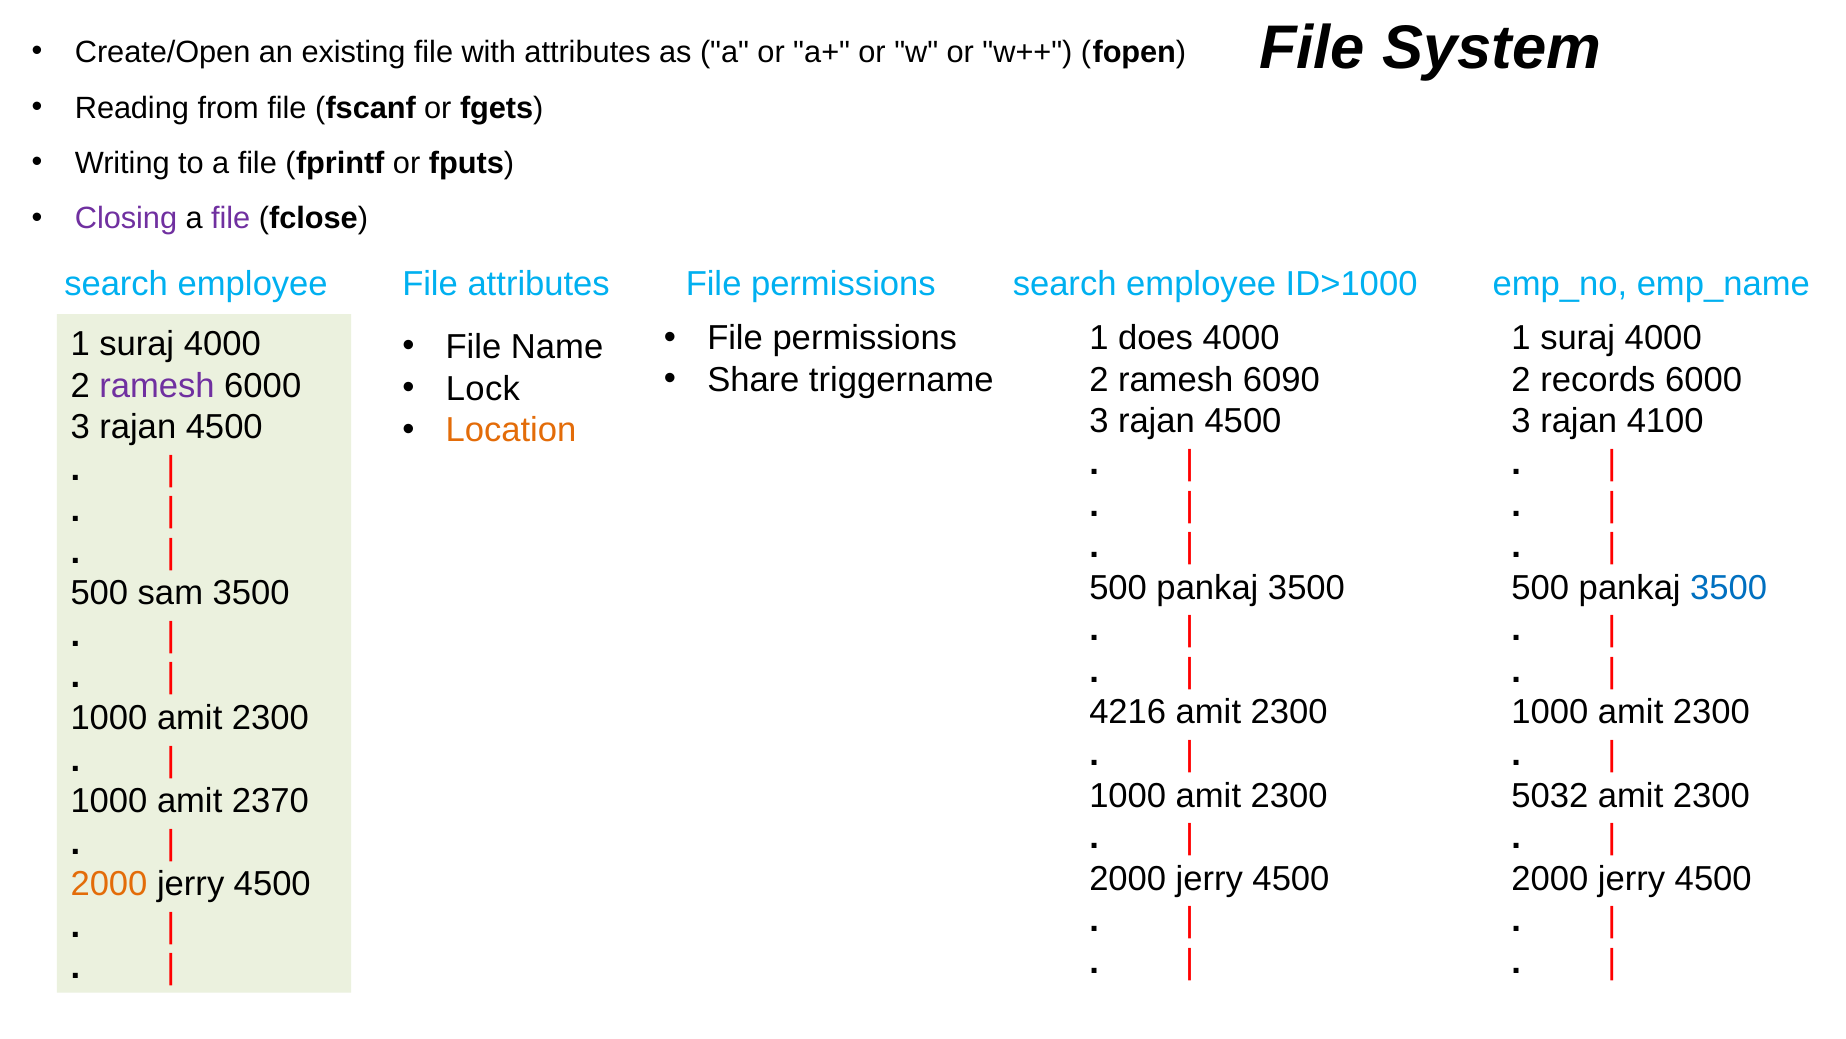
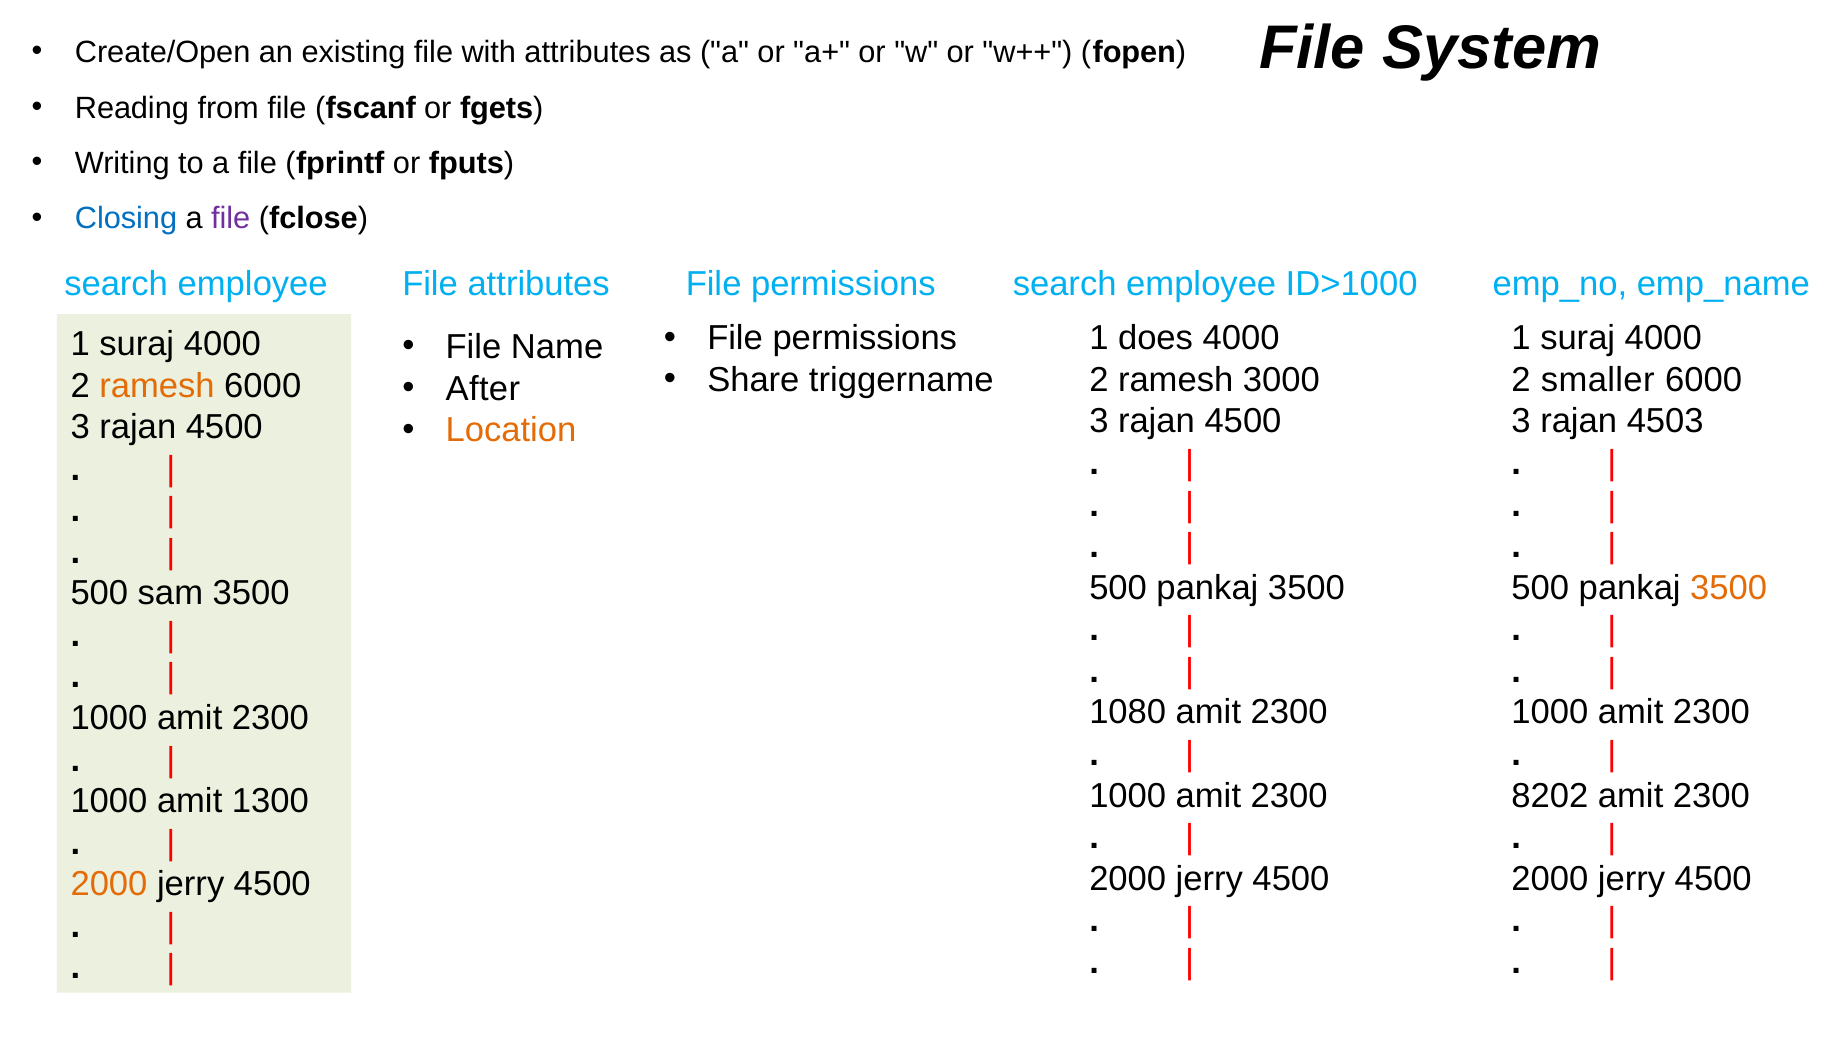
Closing colour: purple -> blue
6090: 6090 -> 3000
records: records -> smaller
ramesh at (157, 385) colour: purple -> orange
Lock: Lock -> After
4100: 4100 -> 4503
3500 at (1729, 588) colour: blue -> orange
4216: 4216 -> 1080
5032: 5032 -> 8202
2370: 2370 -> 1300
